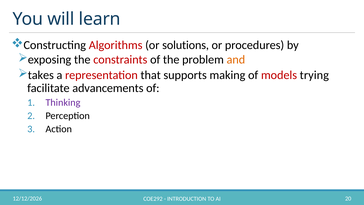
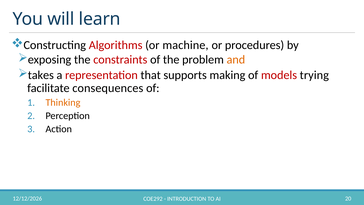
solutions: solutions -> machine
advancements: advancements -> consequences
Thinking colour: purple -> orange
